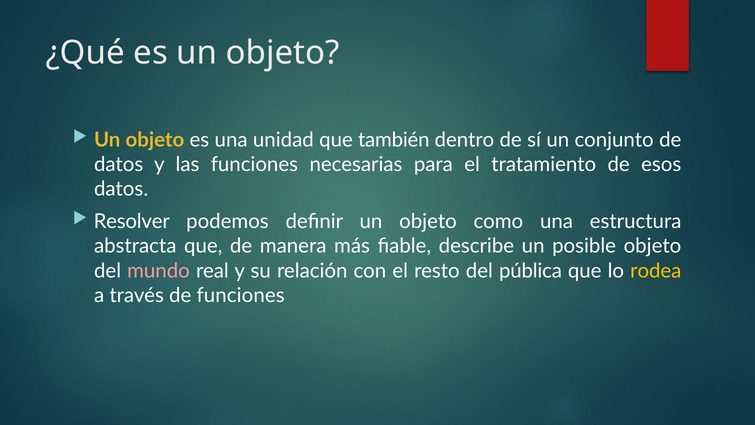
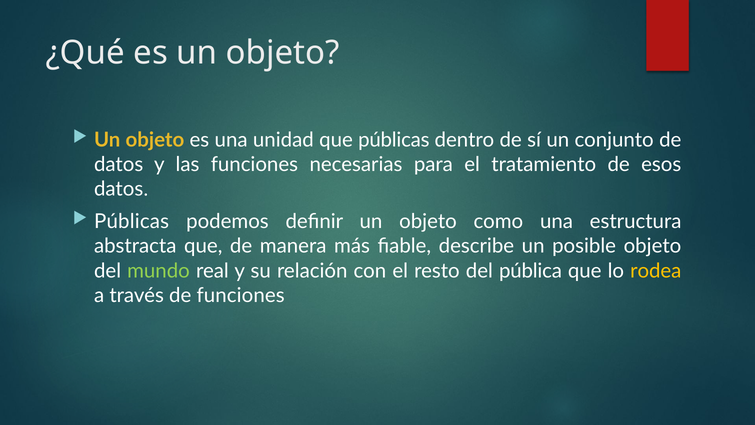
que también: también -> públicas
Resolver at (132, 221): Resolver -> Públicas
mundo colour: pink -> light green
